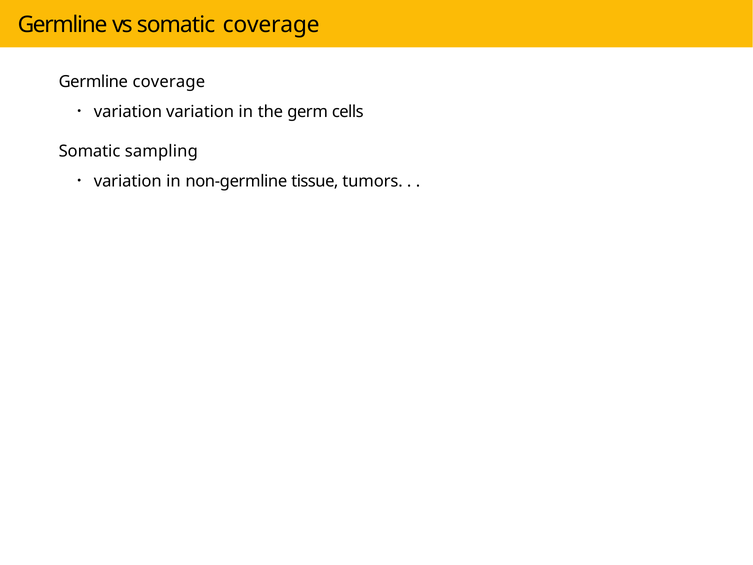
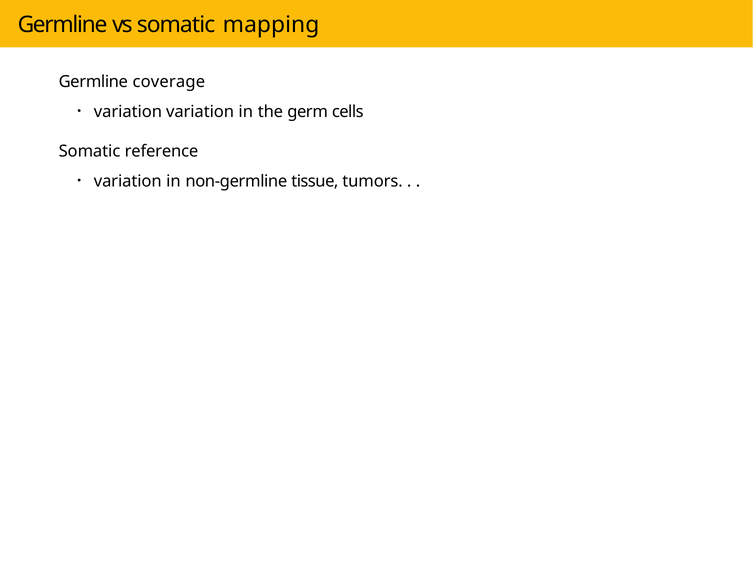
somatic coverage: coverage -> mapping
sampling: sampling -> reference
